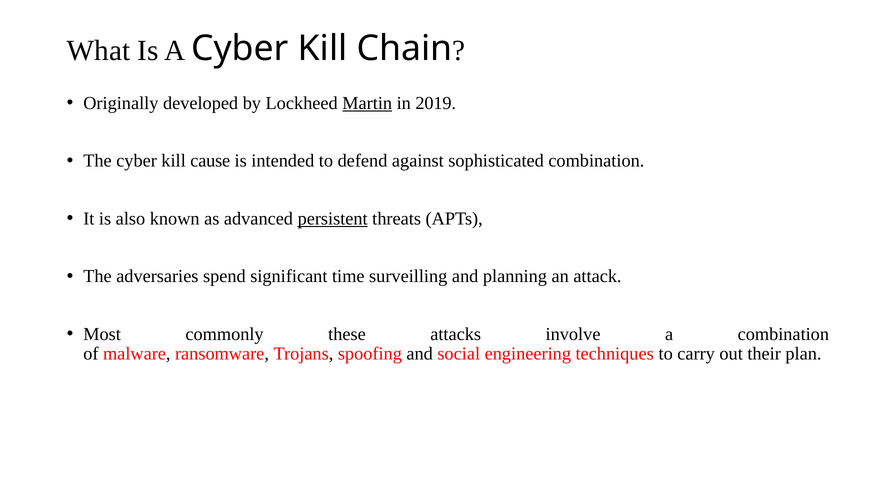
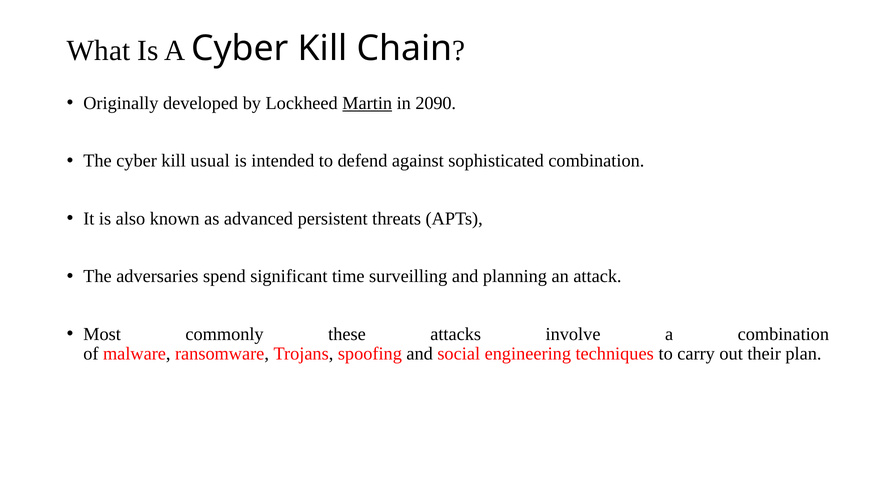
2019: 2019 -> 2090
cause: cause -> usual
persistent underline: present -> none
